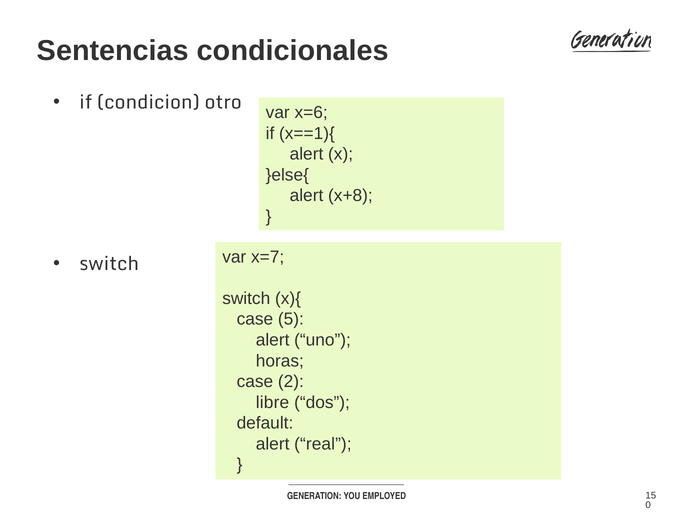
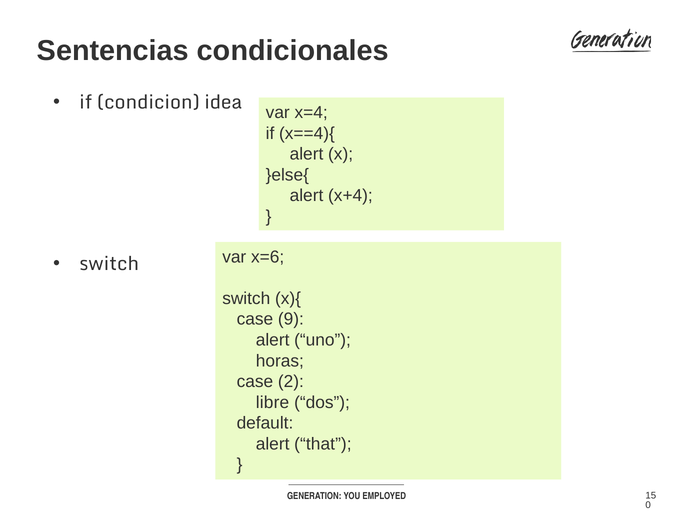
otro: otro -> idea
x=6: x=6 -> x=4
x==1){: x==1){ -> x==4){
x+8: x+8 -> x+4
x=7: x=7 -> x=6
5: 5 -> 9
real: real -> that
